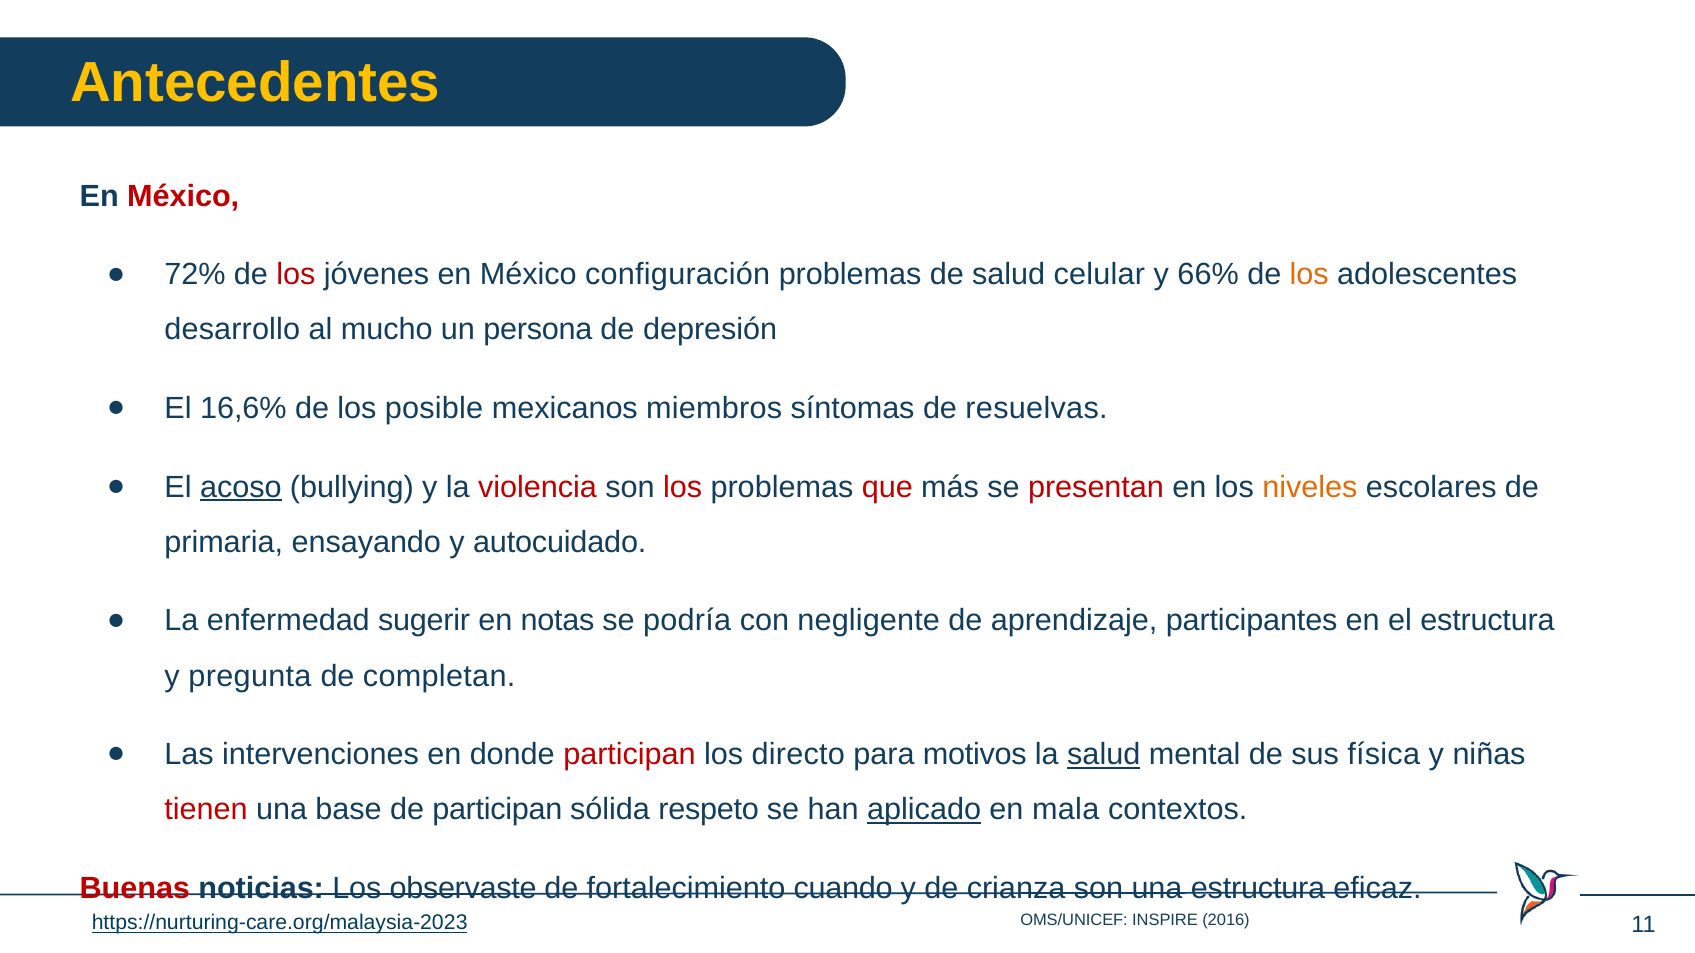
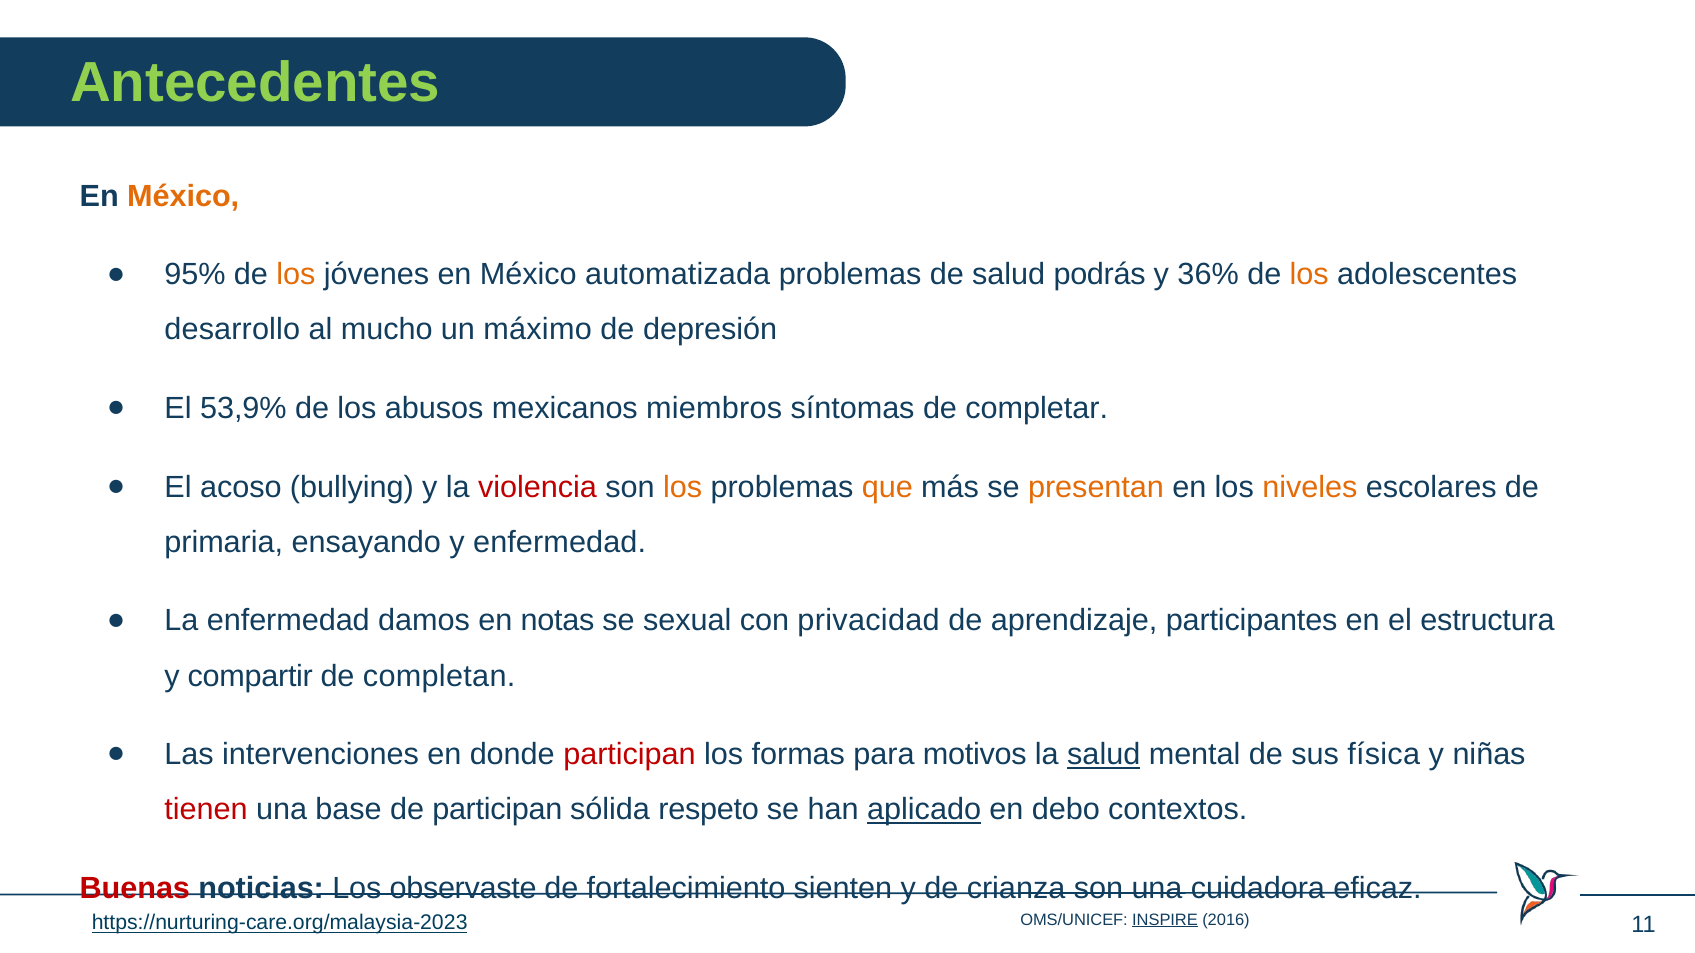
Antecedentes colour: yellow -> light green
México at (183, 196) colour: red -> orange
72%: 72% -> 95%
los at (296, 275) colour: red -> orange
configuración: configuración -> automatizada
celular: celular -> podrás
66%: 66% -> 36%
persona: persona -> máximo
16,6%: 16,6% -> 53,9%
posible: posible -> abusos
resuelvas: resuelvas -> completar
acoso underline: present -> none
los at (683, 487) colour: red -> orange
que colour: red -> orange
presentan colour: red -> orange
y autocuidado: autocuidado -> enfermedad
sugerir: sugerir -> damos
podría: podría -> sexual
negligente: negligente -> privacidad
pregunta: pregunta -> compartir
directo: directo -> formas
mala: mala -> debo
cuando: cuando -> sienten
una estructura: estructura -> cuidadora
INSPIRE underline: none -> present
